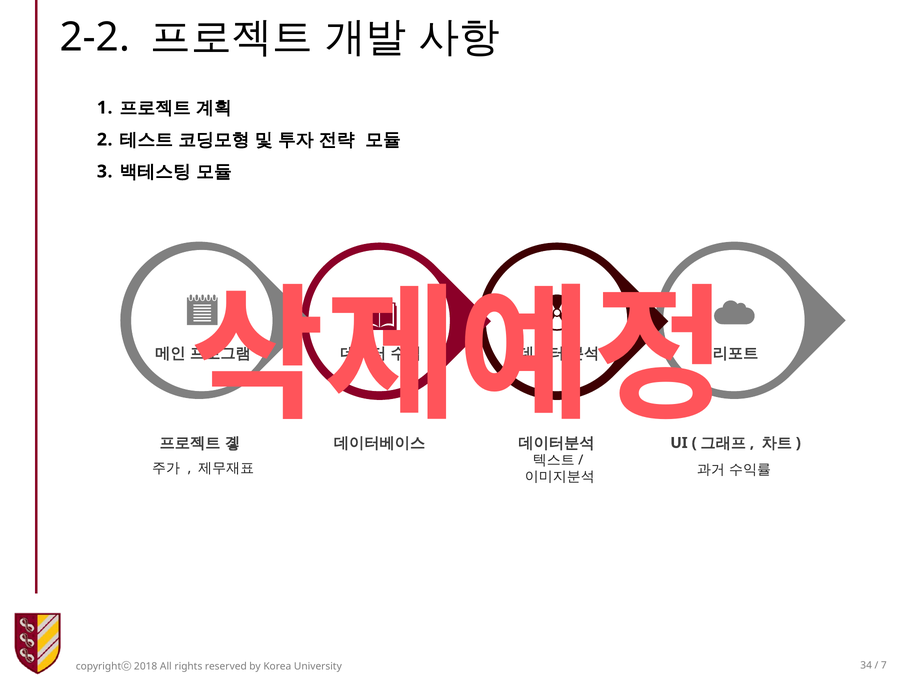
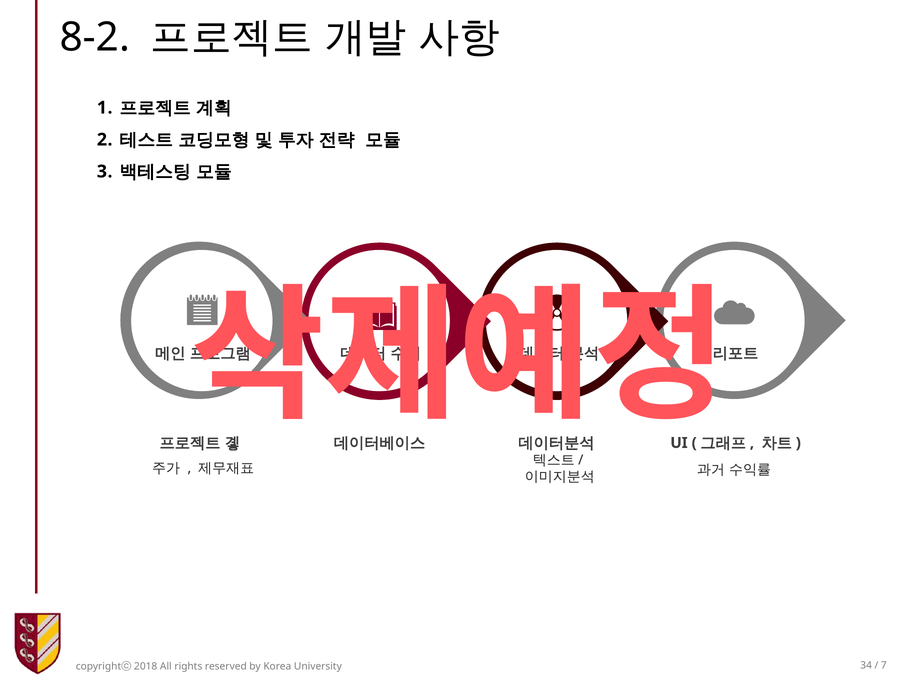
2-2: 2-2 -> 8-2
